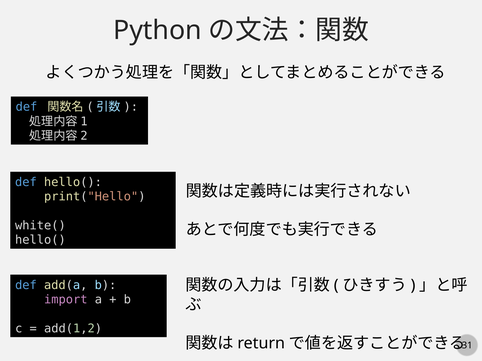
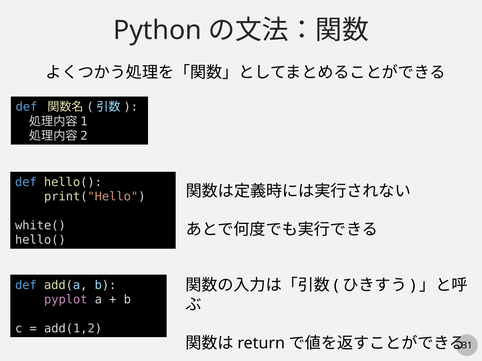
import: import -> pyplot
